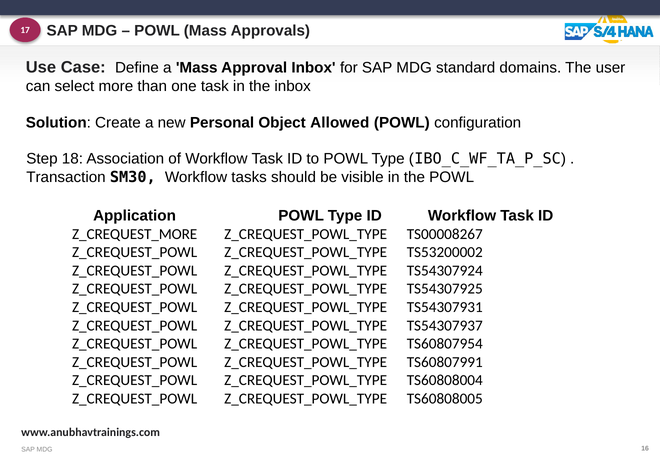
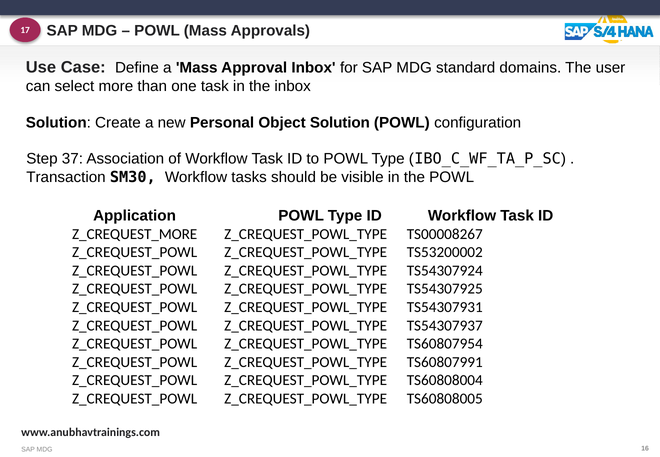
Object Allowed: Allowed -> Solution
18: 18 -> 37
